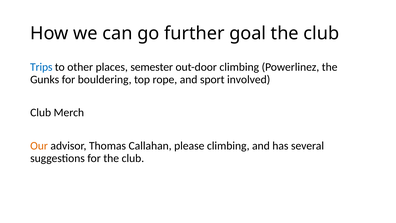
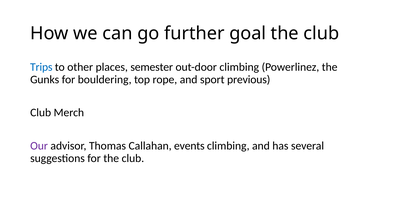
involved: involved -> previous
Our colour: orange -> purple
please: please -> events
